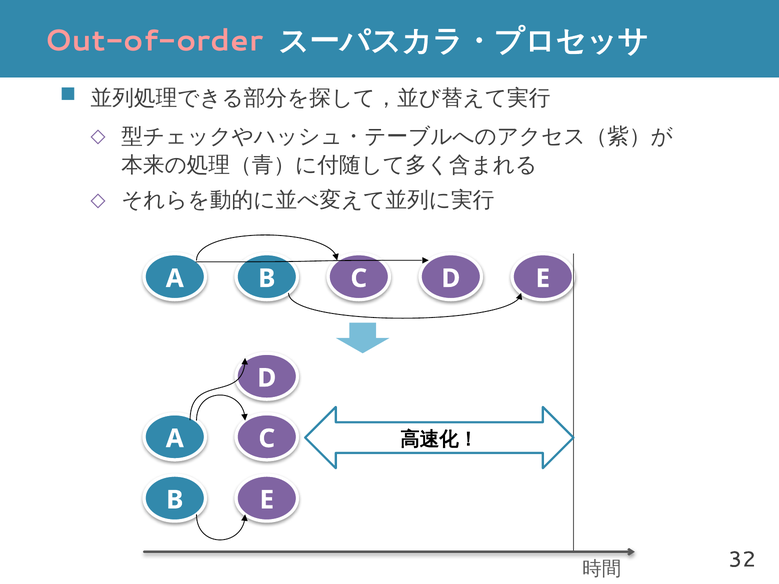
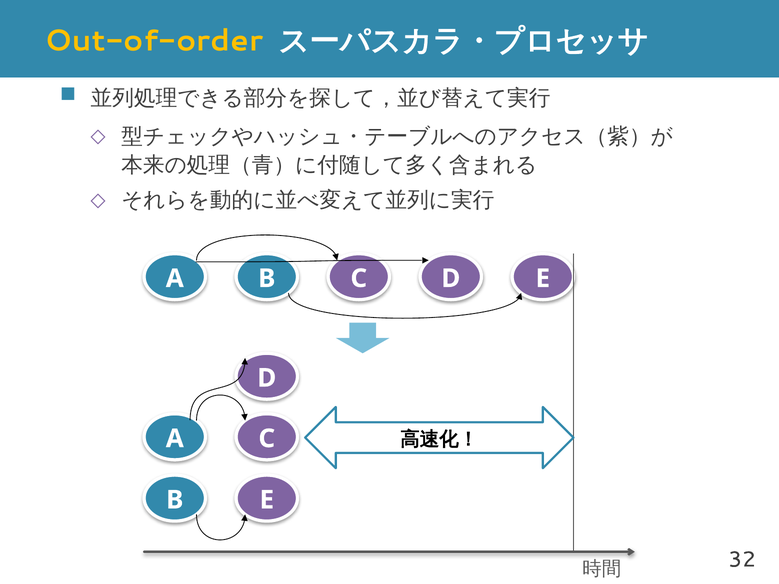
Out-of-order colour: pink -> yellow
